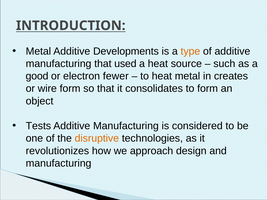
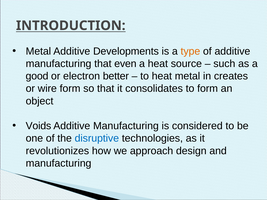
used: used -> even
fewer: fewer -> better
Tests: Tests -> Voids
disruptive colour: orange -> blue
